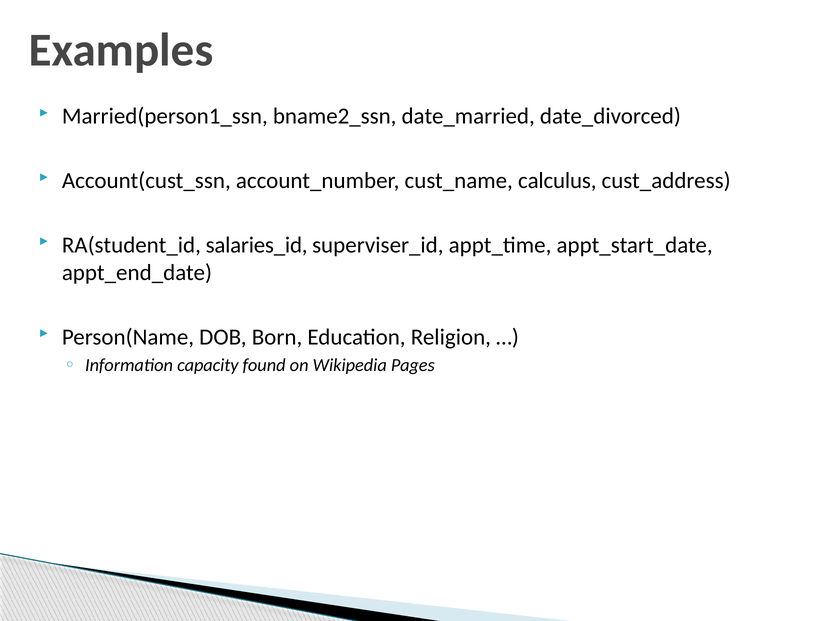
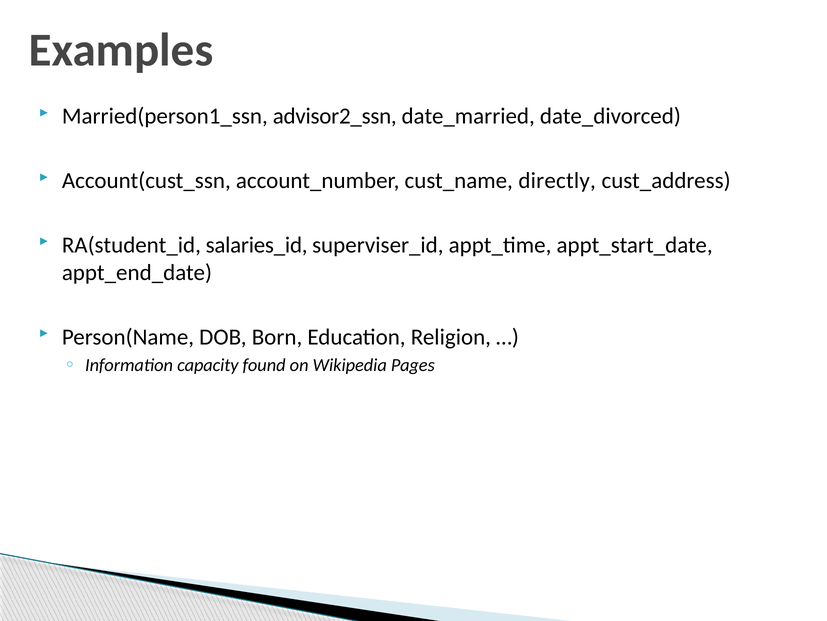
bname2_ssn: bname2_ssn -> advisor2_ssn
calculus: calculus -> directly
